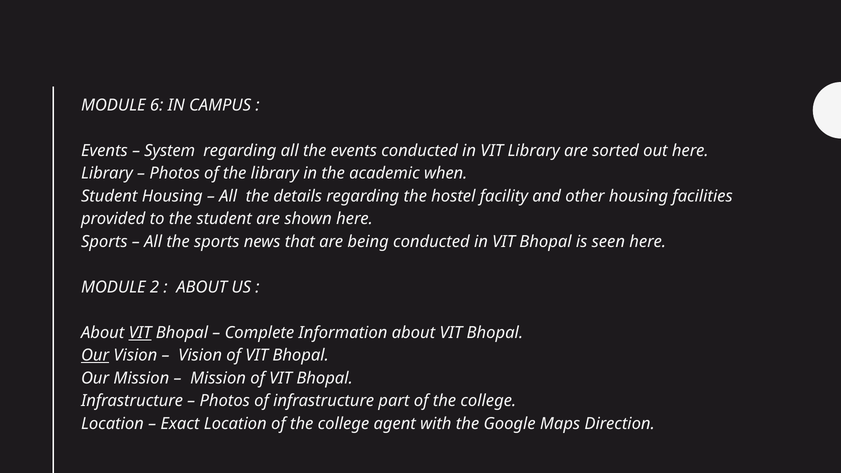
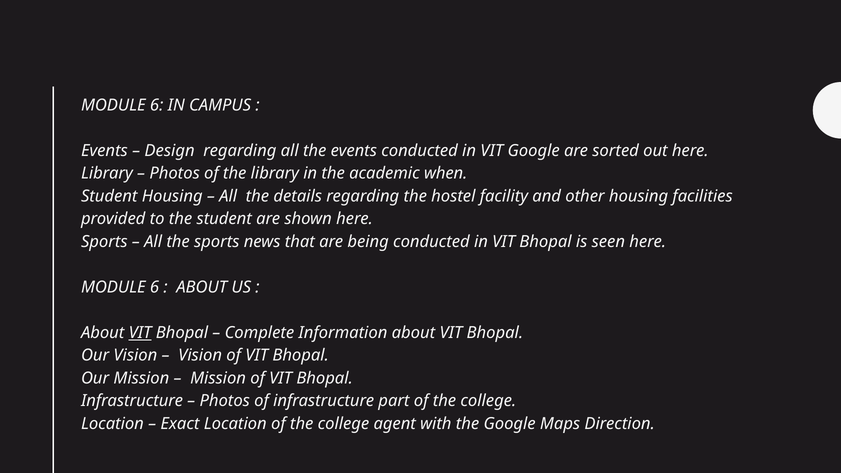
System: System -> Design
VIT Library: Library -> Google
2 at (154, 287): 2 -> 6
Our at (95, 355) underline: present -> none
